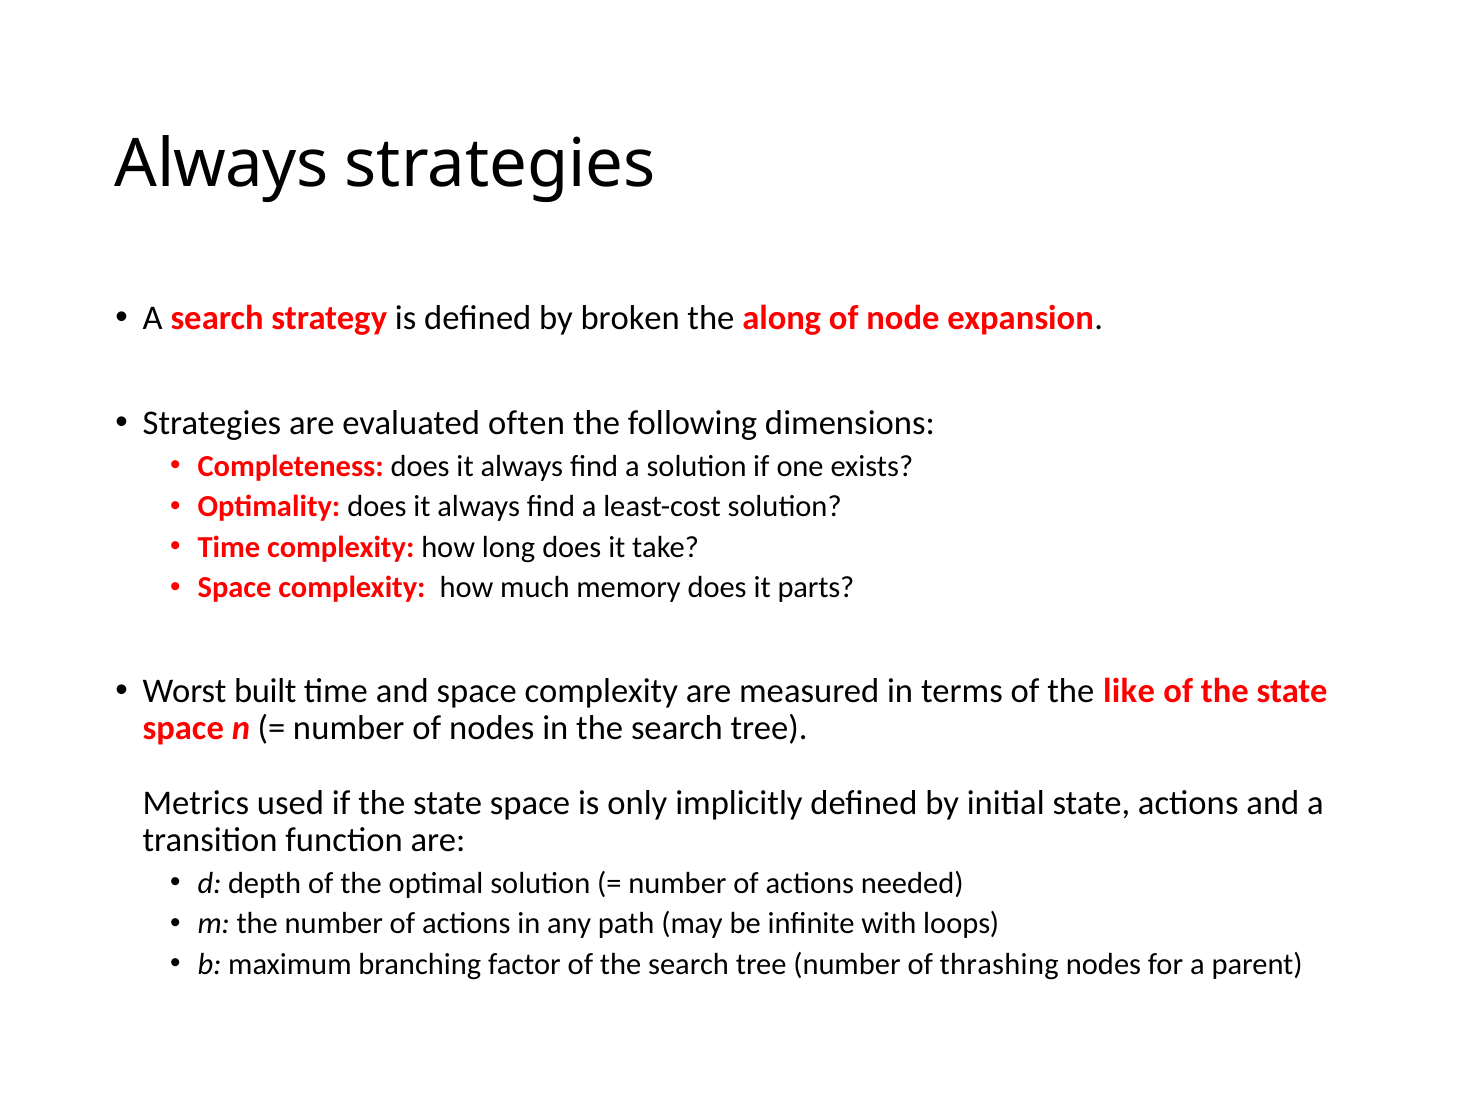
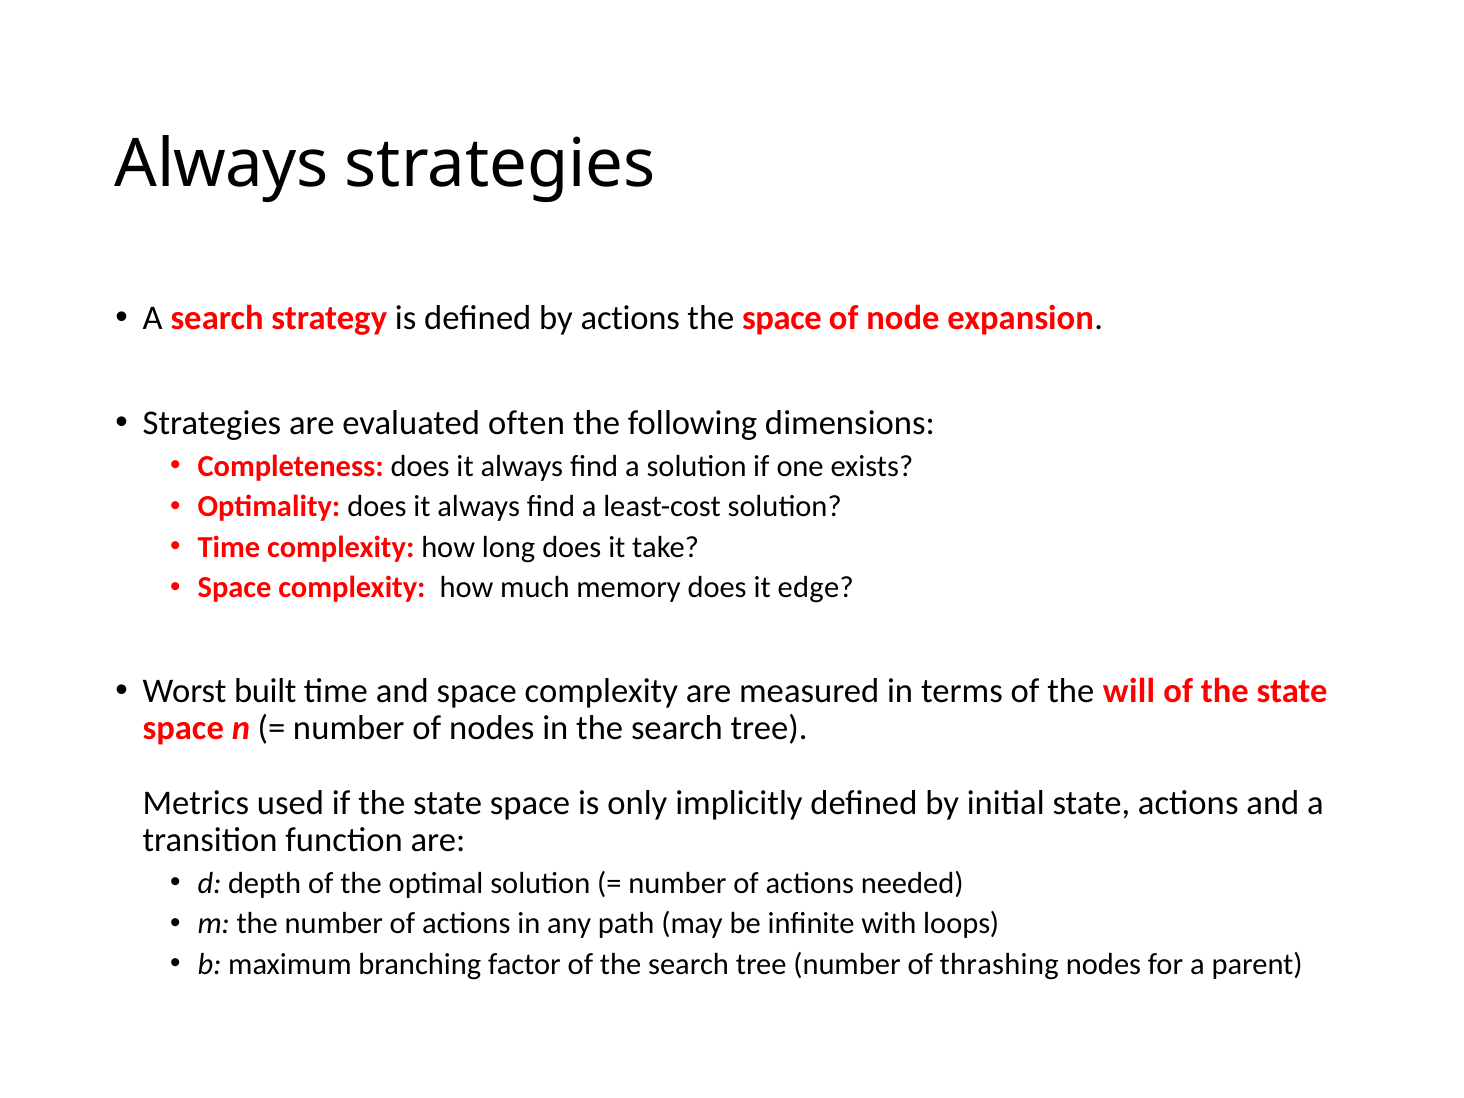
by broken: broken -> actions
the along: along -> space
parts: parts -> edge
like: like -> will
